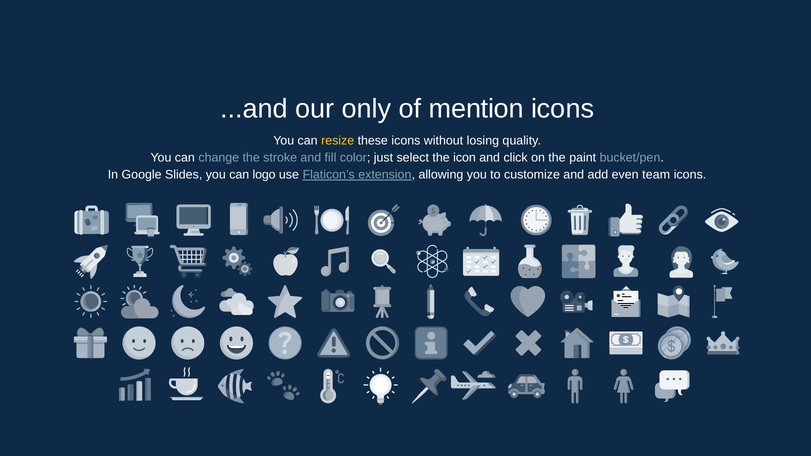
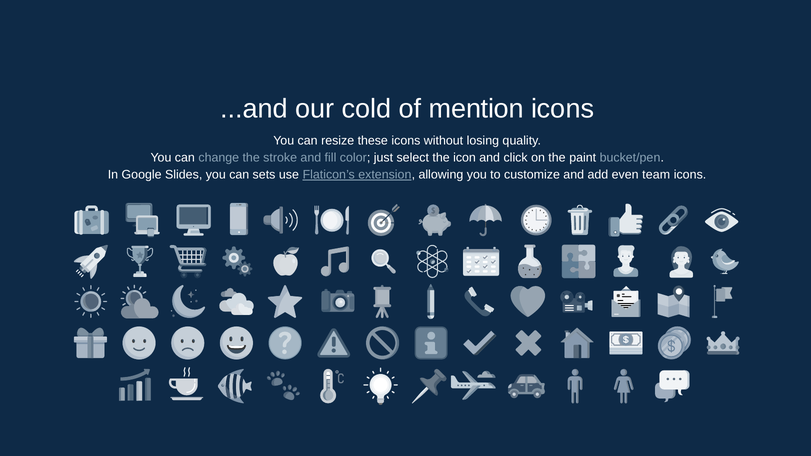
only: only -> cold
resize colour: yellow -> white
logo: logo -> sets
